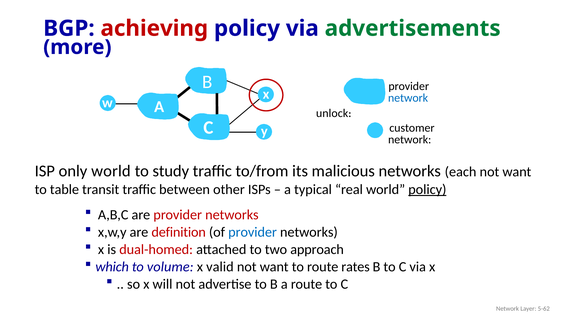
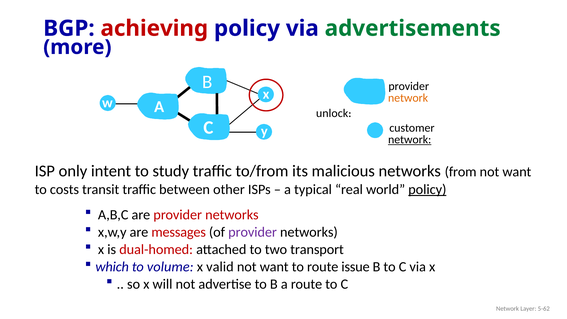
network at (408, 98) colour: blue -> orange
network at (410, 140) underline: none -> present
only world: world -> intent
each: each -> from
table: table -> costs
definition: definition -> messages
provider at (253, 232) colour: blue -> purple
approach: approach -> transport
rates: rates -> issue
